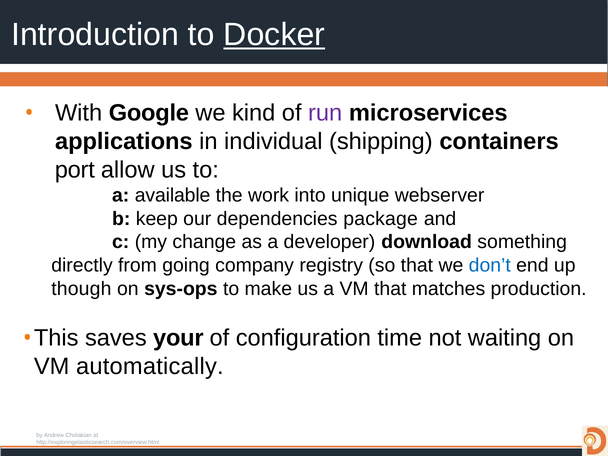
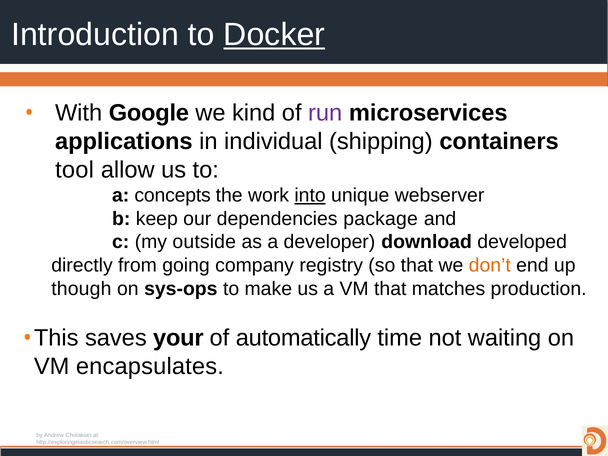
port: port -> tool
available: available -> concepts
into underline: none -> present
change: change -> outside
something: something -> developed
don’t colour: blue -> orange
configuration: configuration -> automatically
automatically: automatically -> encapsulates
